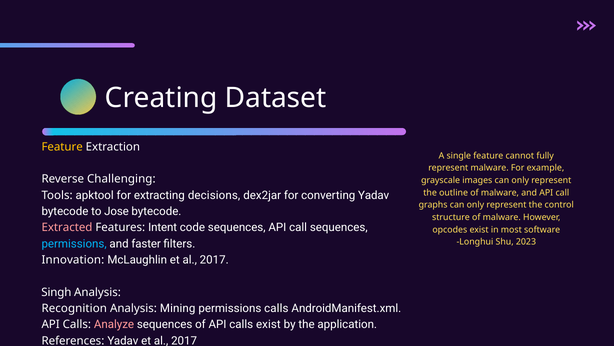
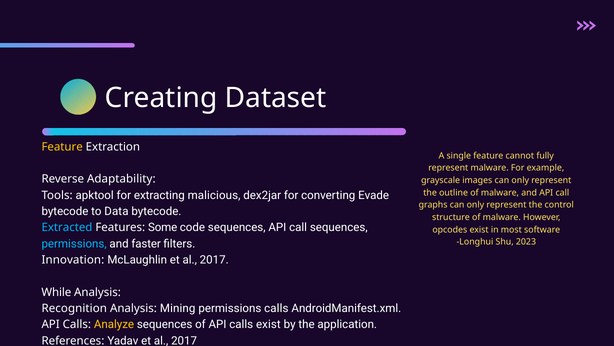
Challenging: Challenging -> Adaptability
decisions: decisions -> malicious
converting Yadav: Yadav -> Evade
Jose: Jose -> Data
Extracted colour: pink -> light blue
Intent: Intent -> Some
Singh: Singh -> While
Analyze colour: pink -> yellow
